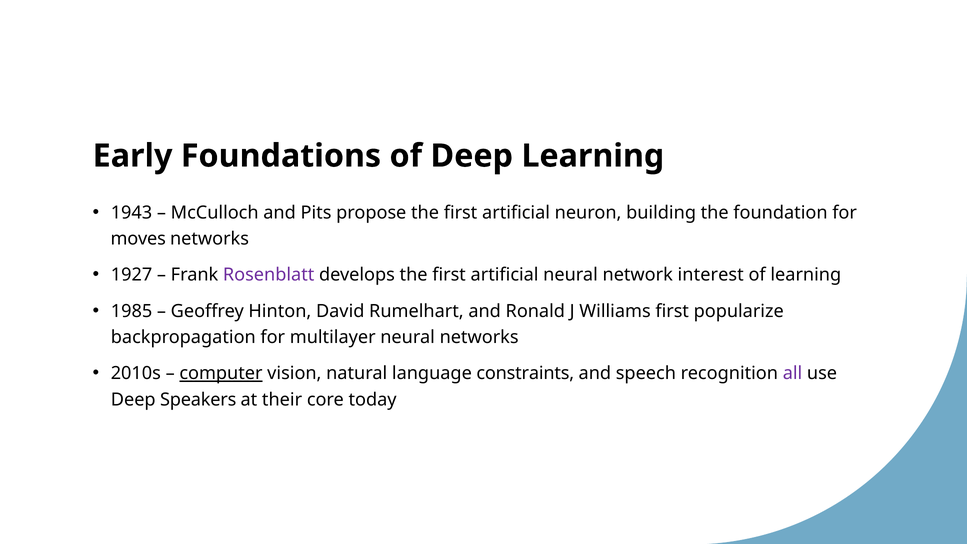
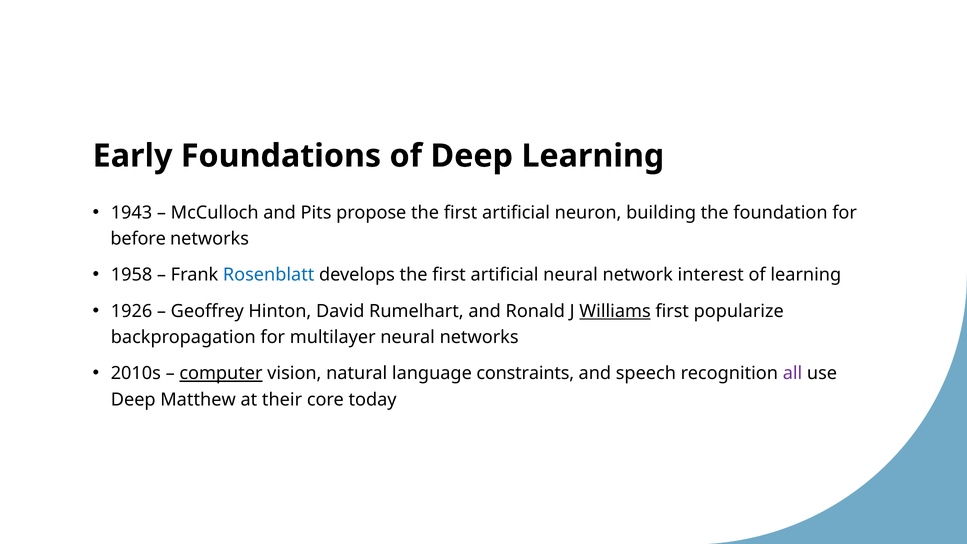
moves: moves -> before
1927: 1927 -> 1958
Rosenblatt colour: purple -> blue
1985: 1985 -> 1926
Williams underline: none -> present
Speakers: Speakers -> Matthew
